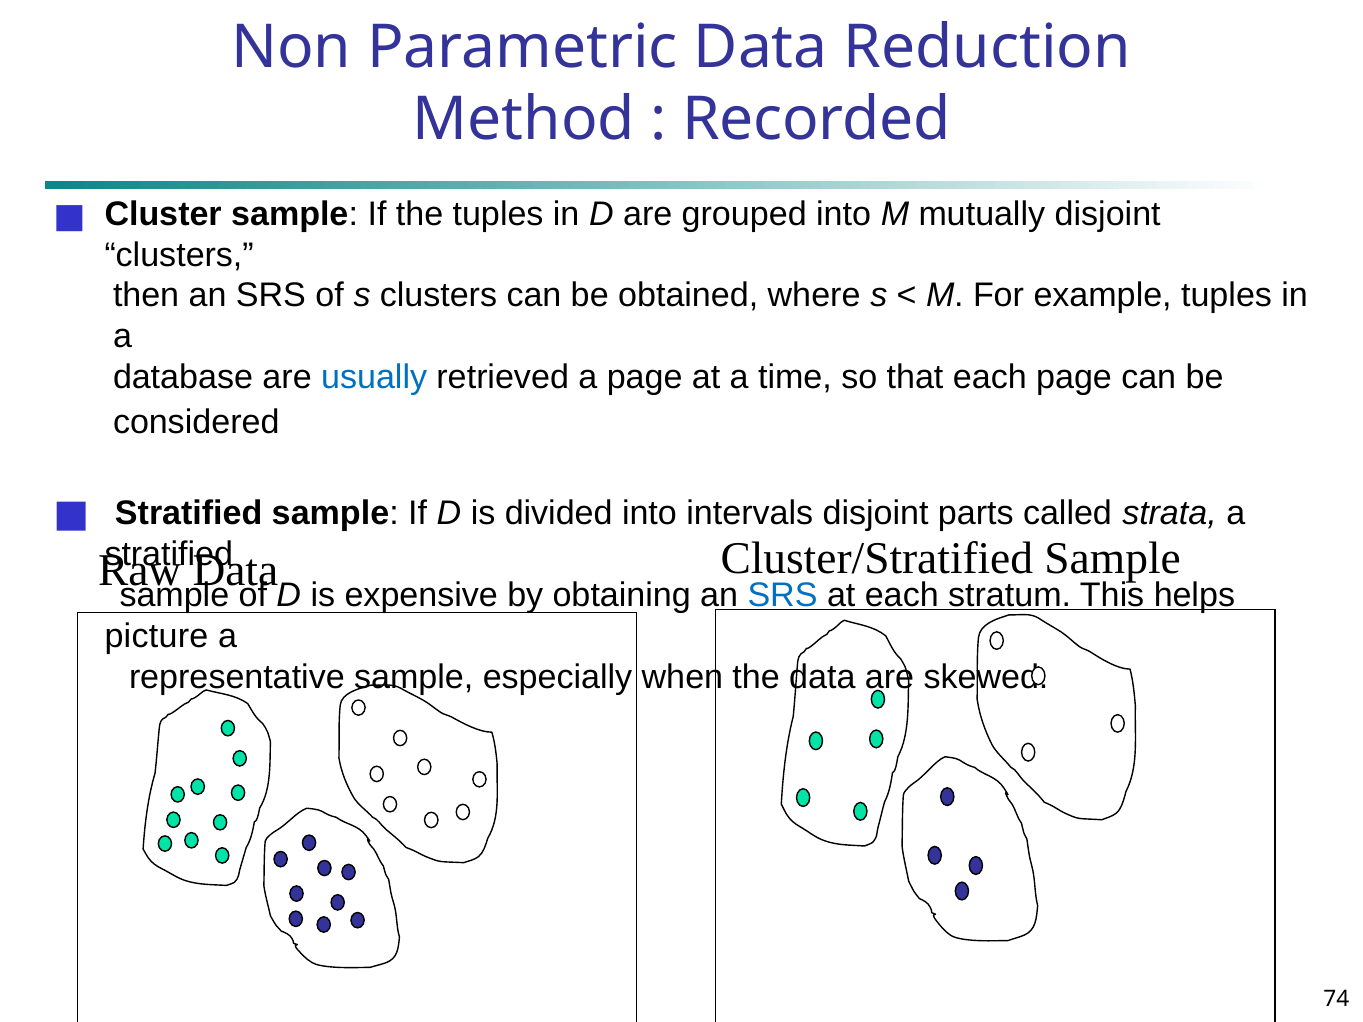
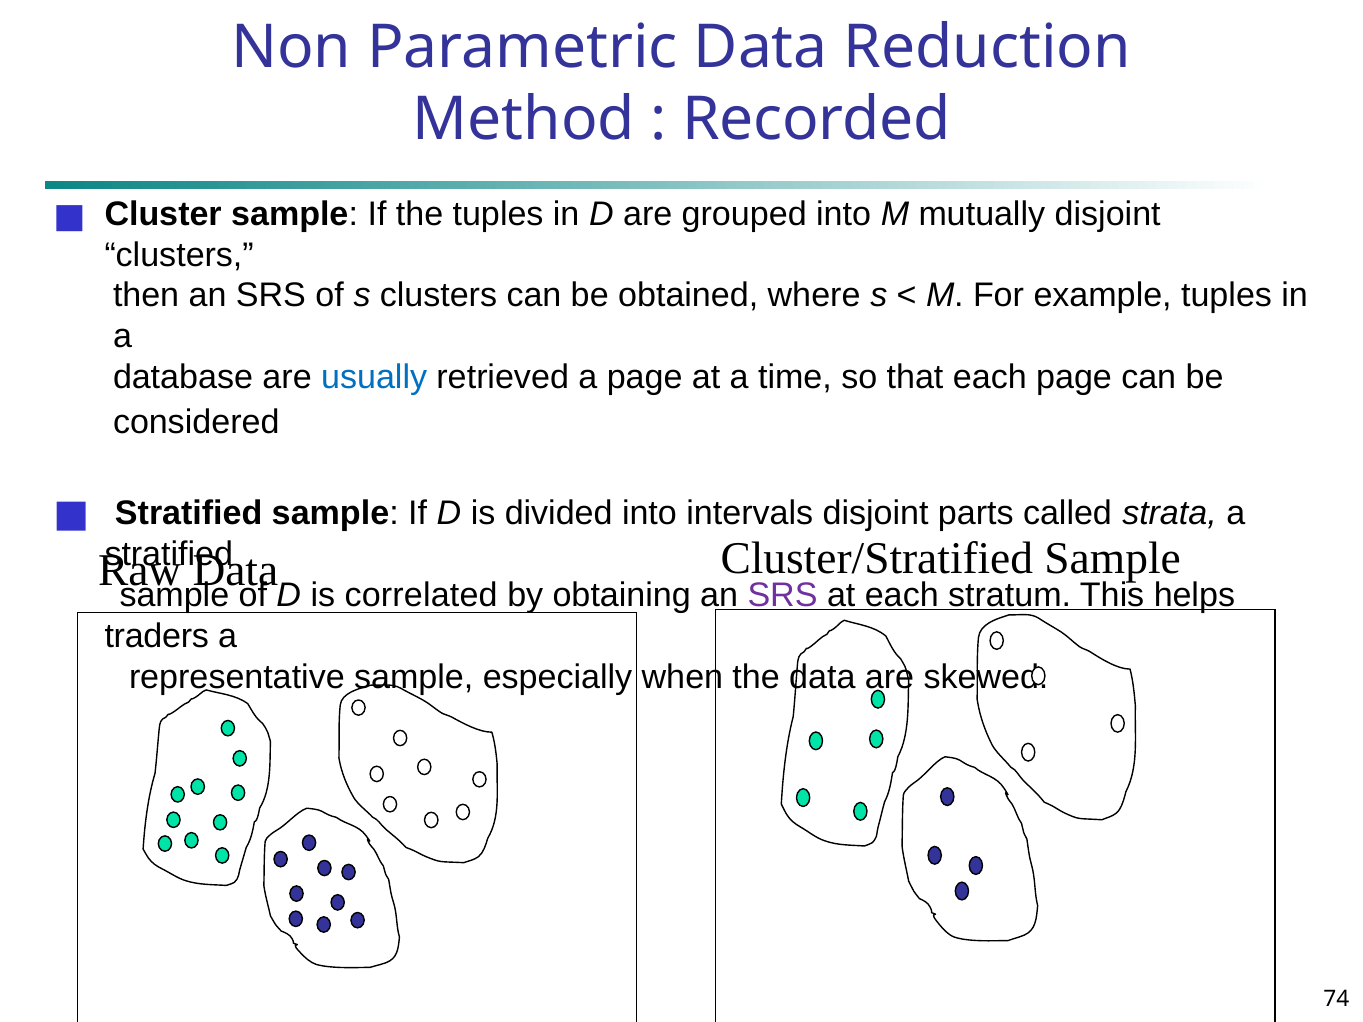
expensive: expensive -> correlated
SRS at (783, 596) colour: blue -> purple
picture: picture -> traders
